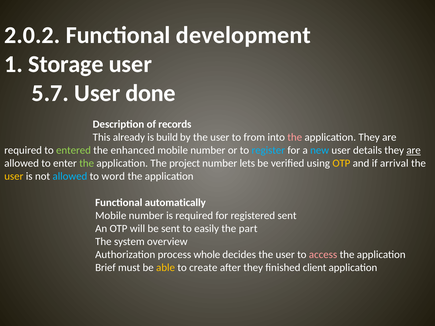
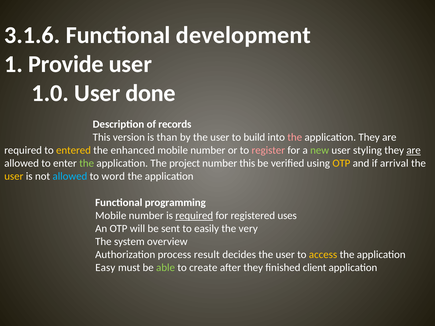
2.0.2: 2.0.2 -> 3.1.6
Storage: Storage -> Provide
5.7: 5.7 -> 1.0
already: already -> version
build: build -> than
from: from -> build
entered colour: light green -> yellow
register colour: light blue -> pink
new colour: light blue -> light green
details: details -> styling
number lets: lets -> this
automatically: automatically -> programming
required at (194, 216) underline: none -> present
registered sent: sent -> uses
part: part -> very
whole: whole -> result
access colour: pink -> yellow
Brief: Brief -> Easy
able colour: yellow -> light green
